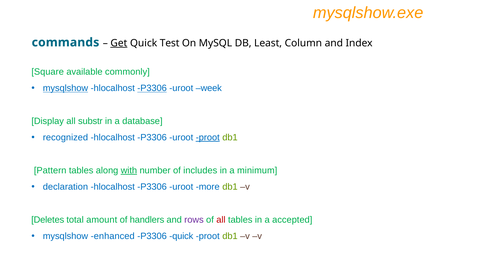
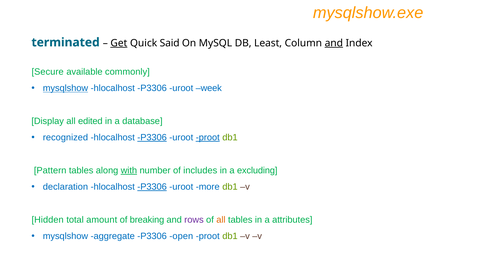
commands: commands -> terminated
Test: Test -> Said
and at (334, 43) underline: none -> present
Square: Square -> Secure
P3306 at (152, 88) underline: present -> none
substr: substr -> edited
P3306 at (152, 138) underline: none -> present
minimum: minimum -> excluding
P3306 at (152, 187) underline: none -> present
Deletes: Deletes -> Hidden
handlers: handlers -> breaking
all at (221, 220) colour: red -> orange
accepted: accepted -> attributes
enhanced: enhanced -> aggregate
P3306 quick: quick -> open
